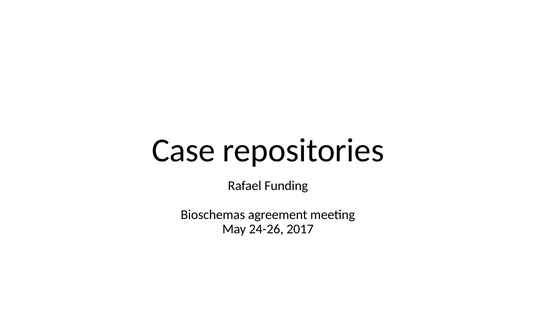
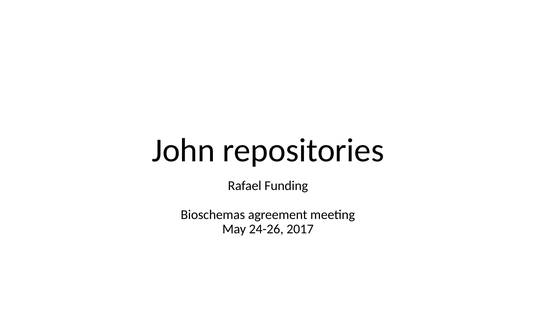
Case: Case -> John
